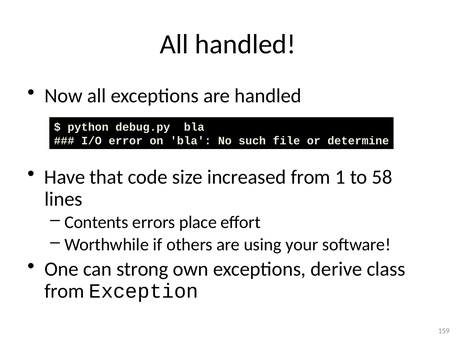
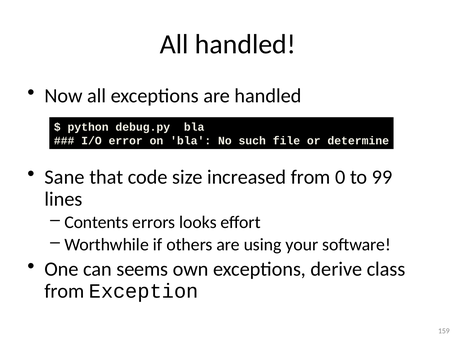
Have: Have -> Sane
1: 1 -> 0
58: 58 -> 99
place: place -> looks
strong: strong -> seems
